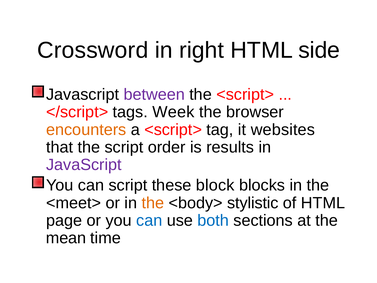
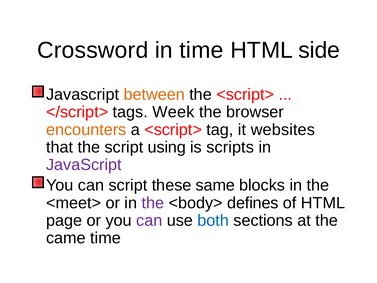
in right: right -> time
between colour: purple -> orange
order: order -> using
results: results -> scripts
block: block -> same
the at (153, 203) colour: orange -> purple
stylistic: stylistic -> defines
can at (149, 220) colour: blue -> purple
mean: mean -> came
